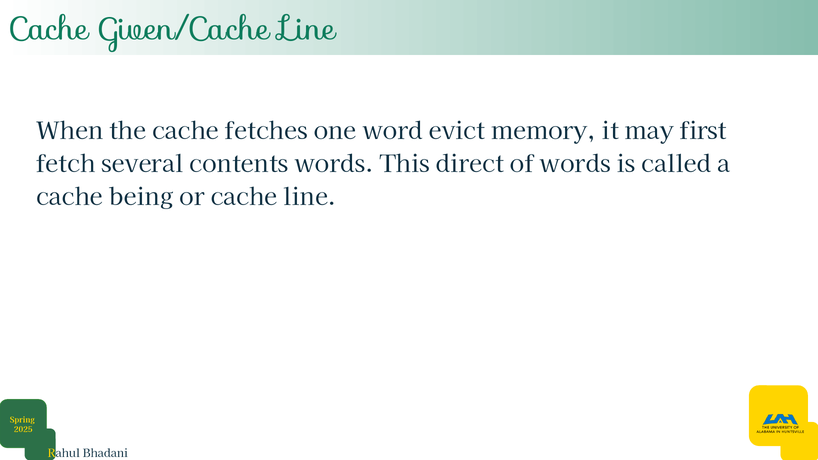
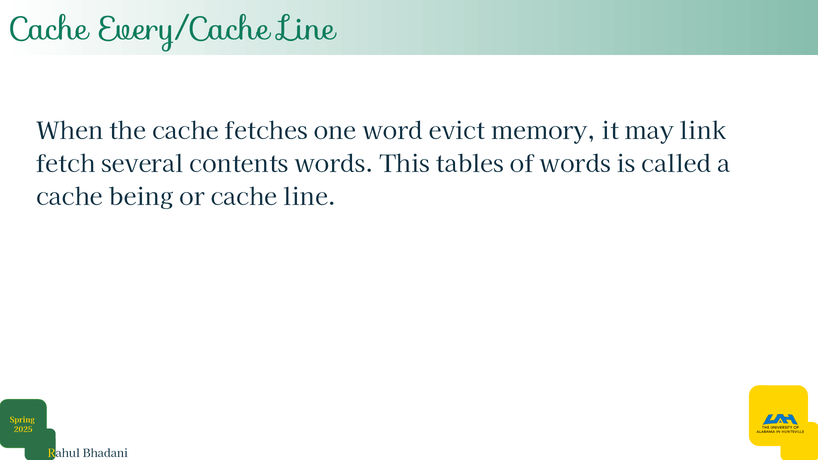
Given/Cache: Given/Cache -> Every/Cache
first: first -> link
direct: direct -> tables
